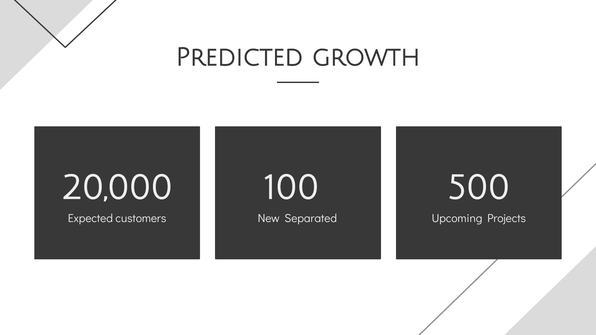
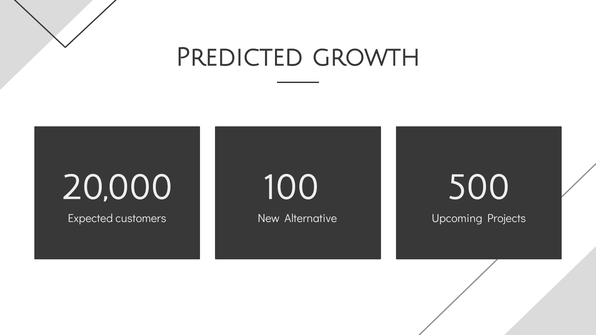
Separated: Separated -> Alternative
